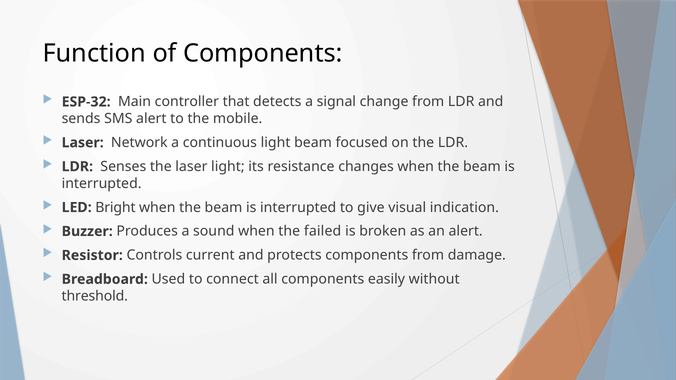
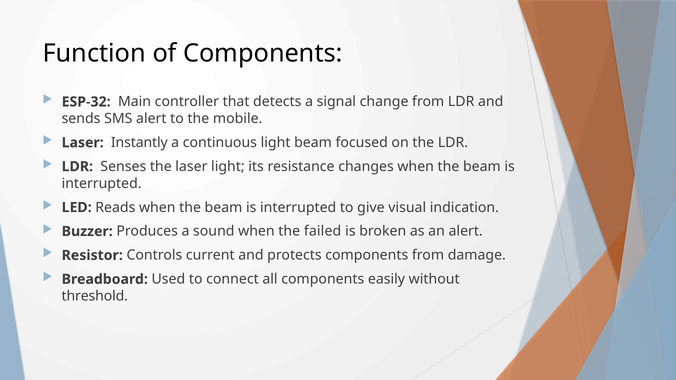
Network: Network -> Instantly
Bright: Bright -> Reads
